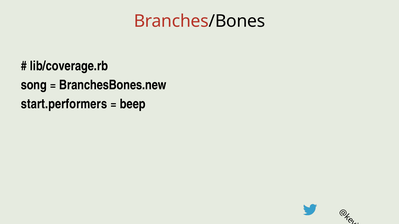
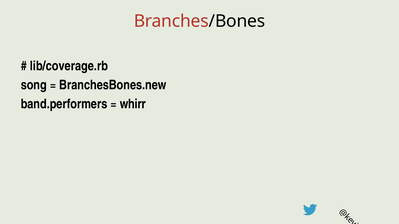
start.performers: start.performers -> band.performers
beep: beep -> whirr
